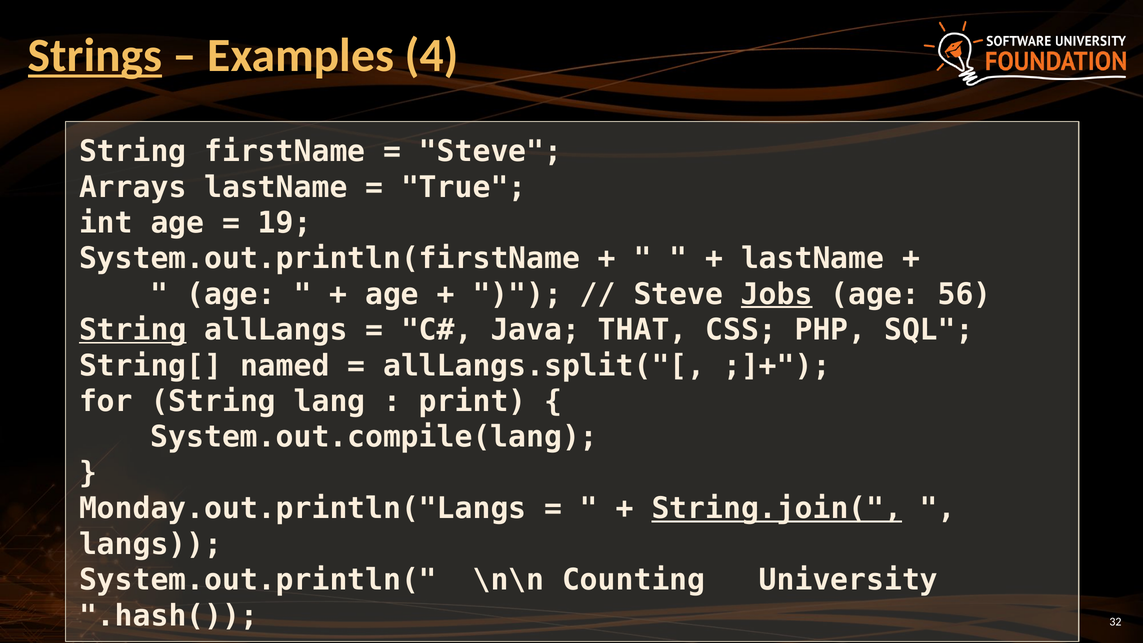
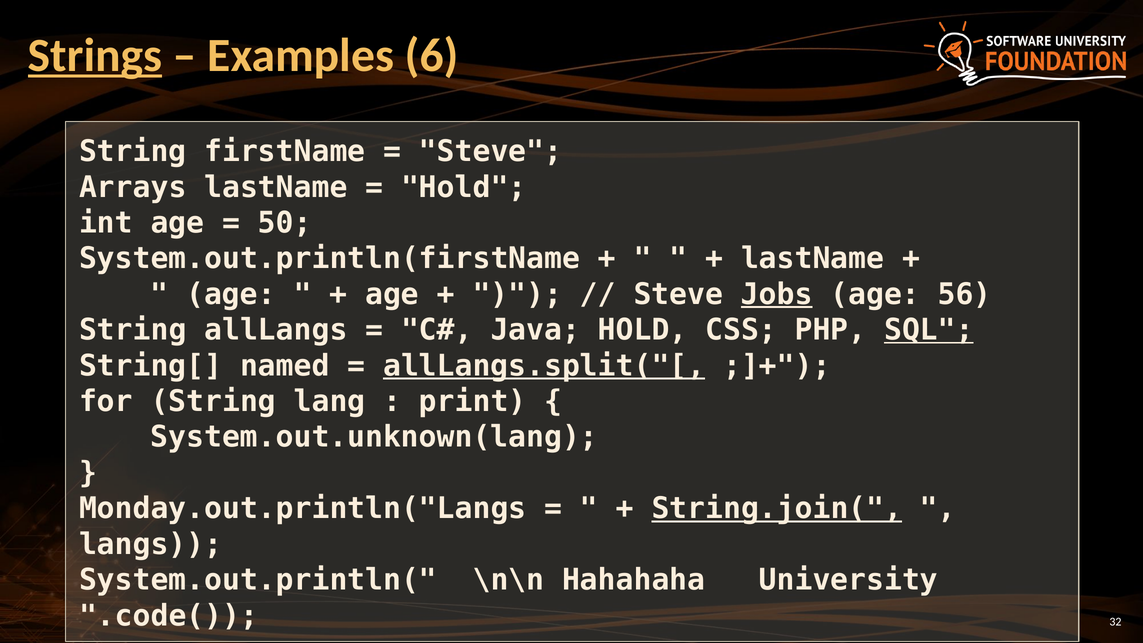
4: 4 -> 6
True at (464, 187): True -> Hold
19: 19 -> 50
String at (133, 330) underline: present -> none
Java THAT: THAT -> HOLD
SQL underline: none -> present
allLangs.split("[ underline: none -> present
System.out.compile(lang: System.out.compile(lang -> System.out.unknown(lang
Counting: Counting -> Hahahaha
.hash(: .hash( -> .code(
